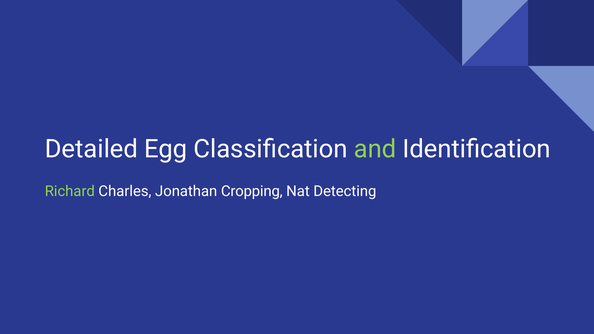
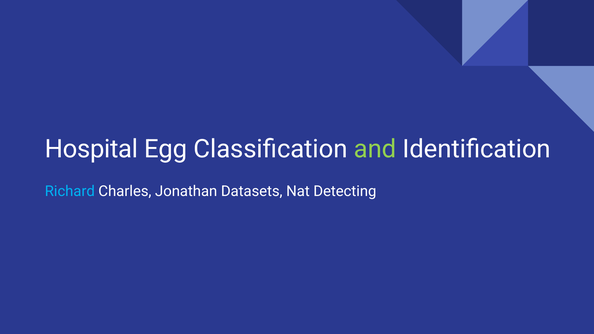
Detailed: Detailed -> Hospital
Richard colour: light green -> light blue
Cropping: Cropping -> Datasets
